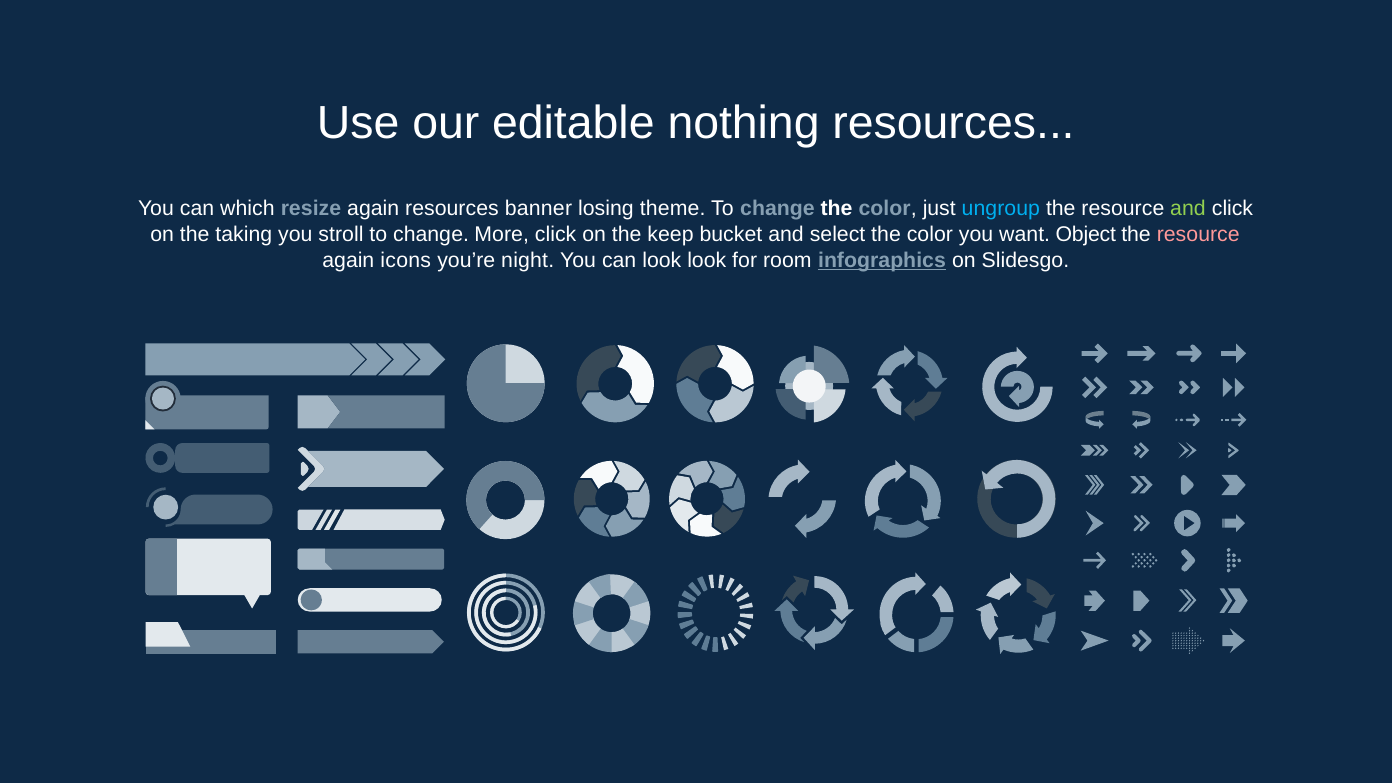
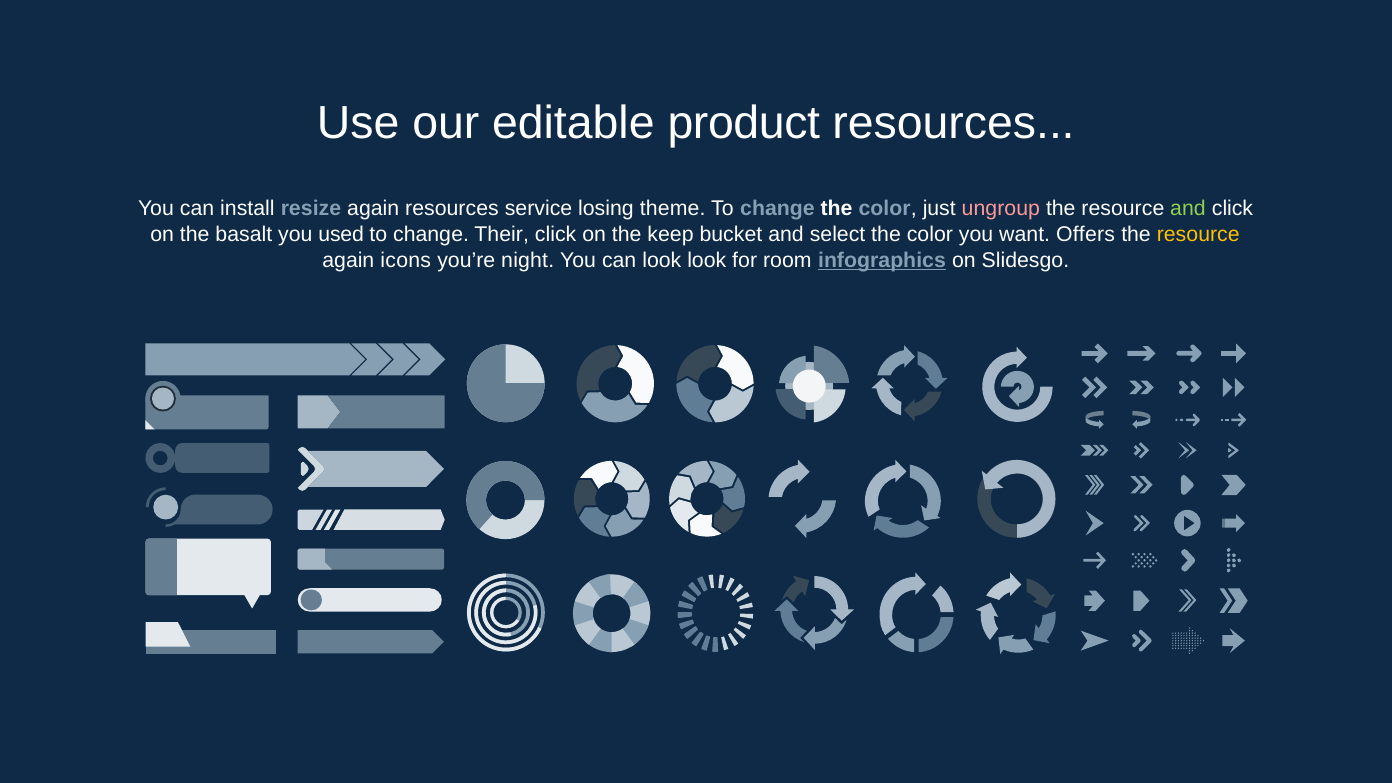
nothing: nothing -> product
which: which -> install
banner: banner -> service
ungroup colour: light blue -> pink
taking: taking -> basalt
stroll: stroll -> used
More: More -> Their
Object: Object -> Offers
resource at (1198, 235) colour: pink -> yellow
